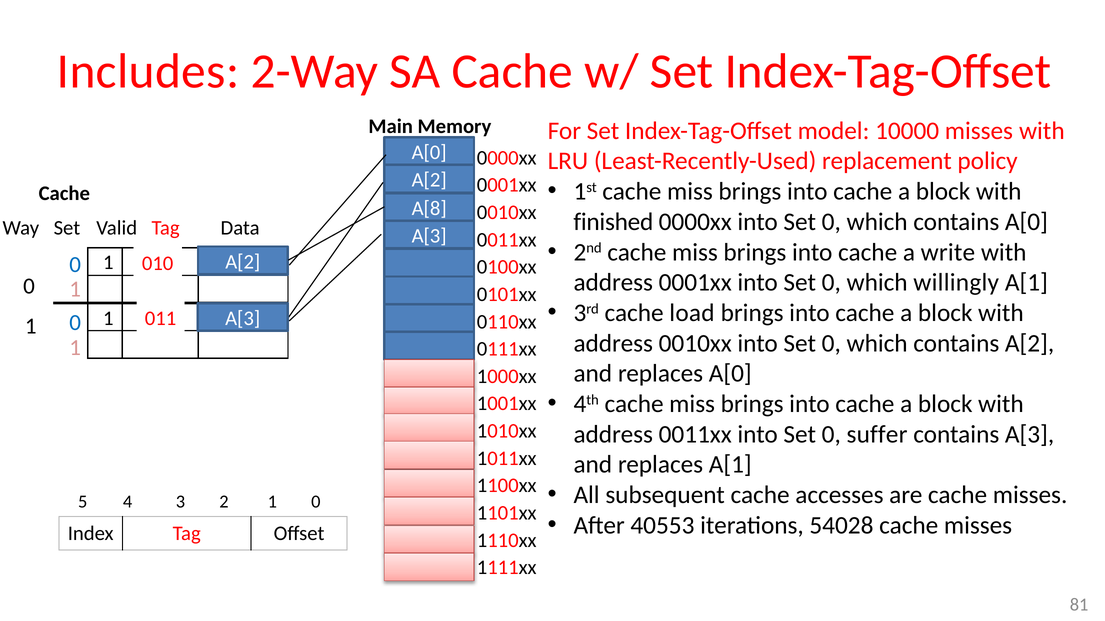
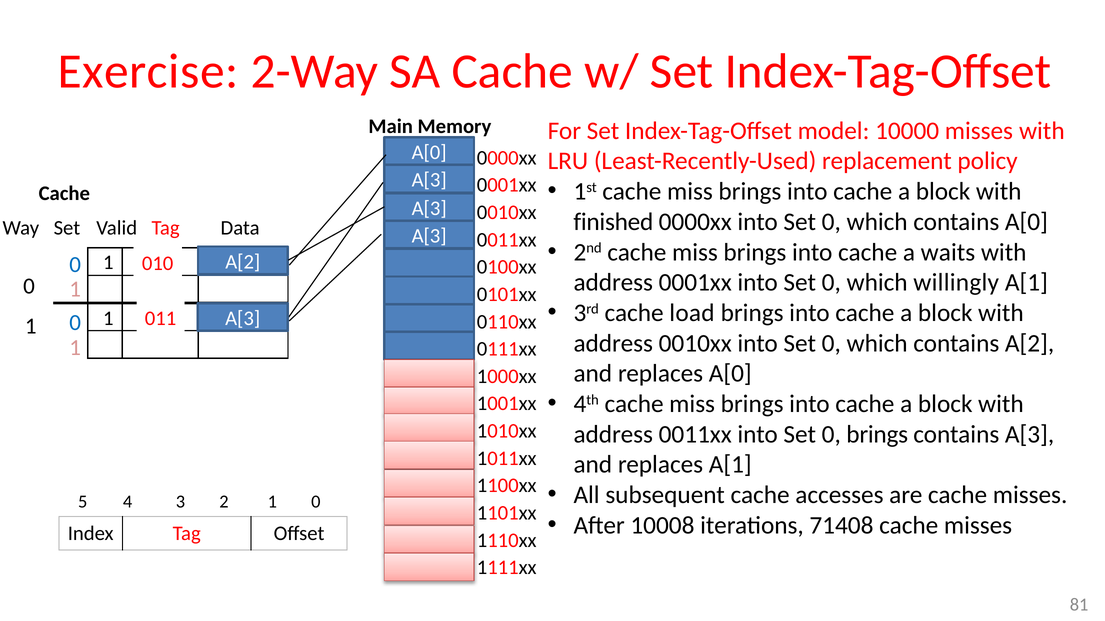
Includes: Includes -> Exercise
A[2 at (429, 180): A[2 -> A[3
A[8 at (429, 209): A[8 -> A[3
write: write -> waits
0 suffer: suffer -> brings
40553: 40553 -> 10008
54028: 54028 -> 71408
